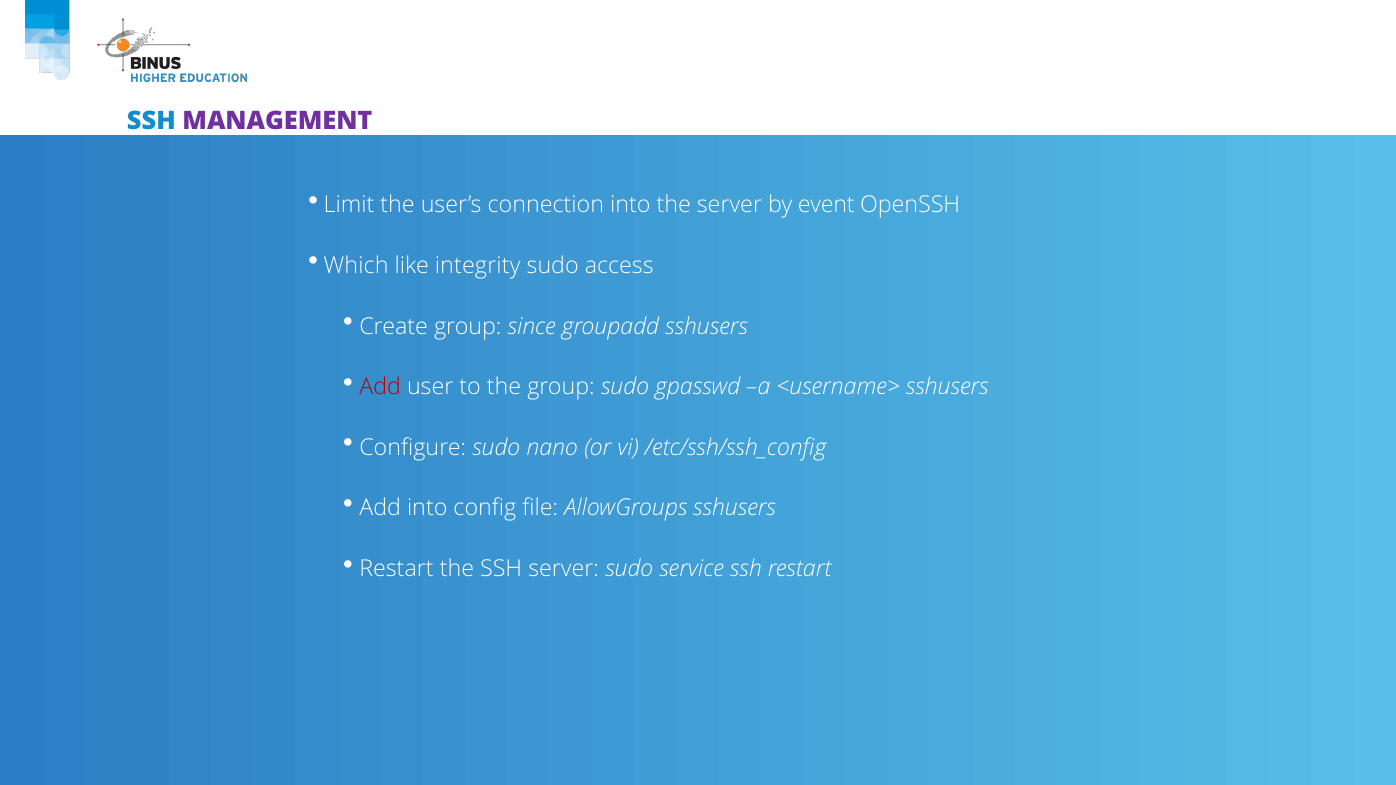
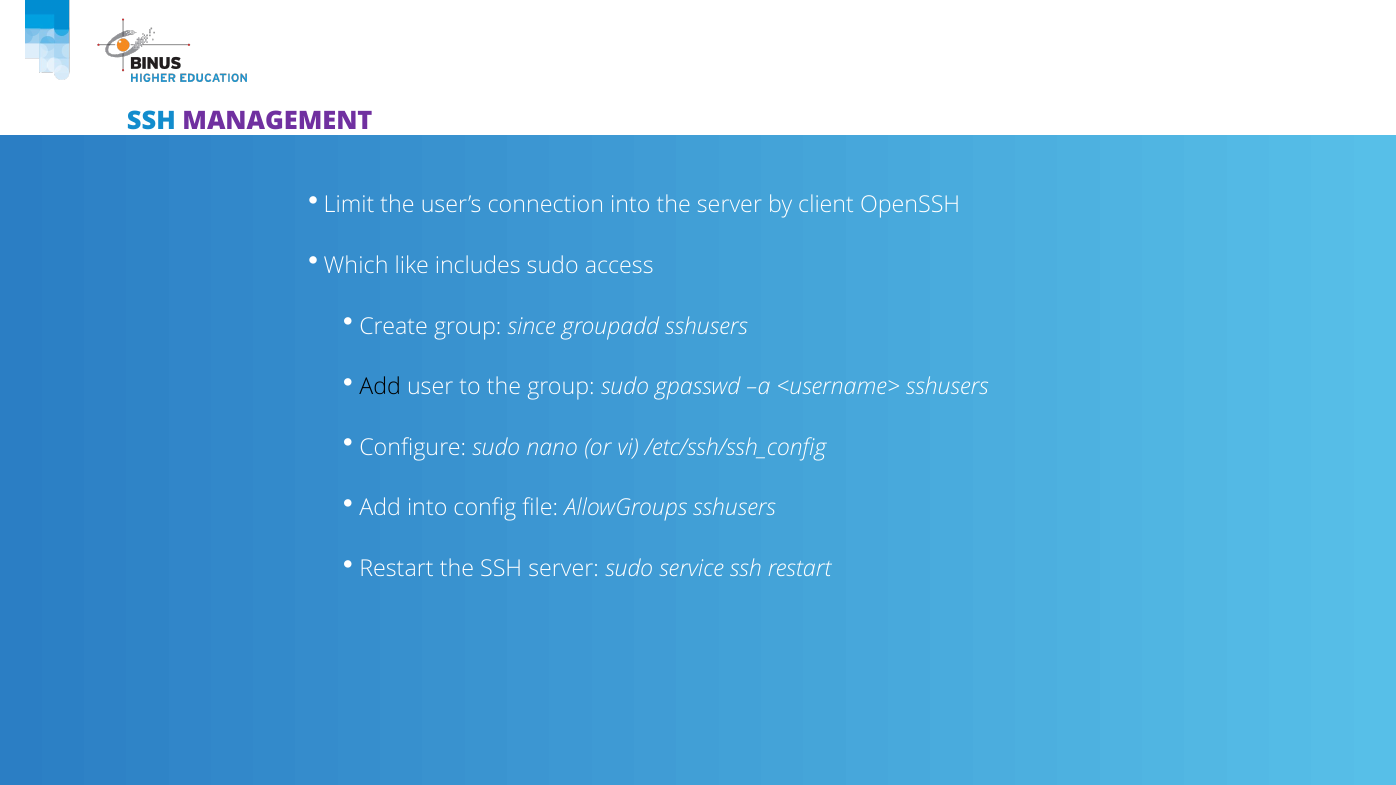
event: event -> client
integrity: integrity -> includes
Add at (380, 387) colour: red -> black
